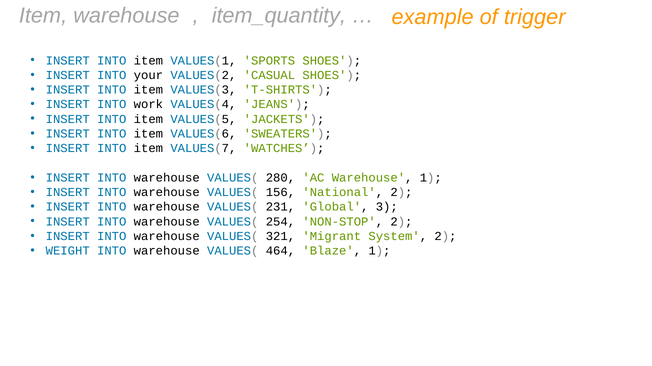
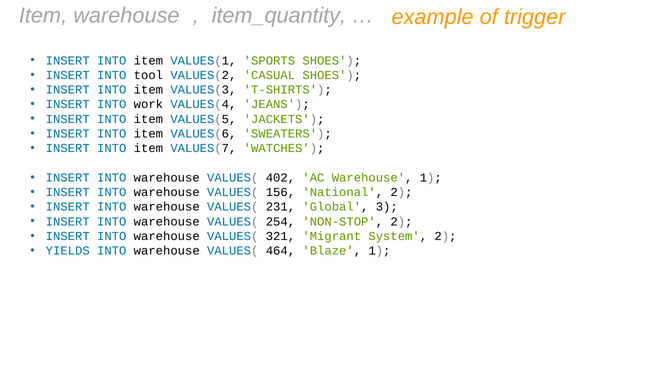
your: your -> tool
280: 280 -> 402
WEIGHT: WEIGHT -> YIELDS
